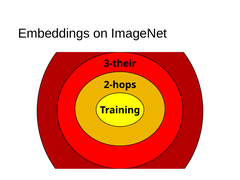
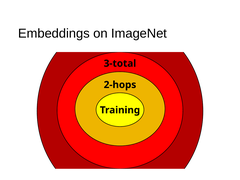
3-their: 3-their -> 3-total
